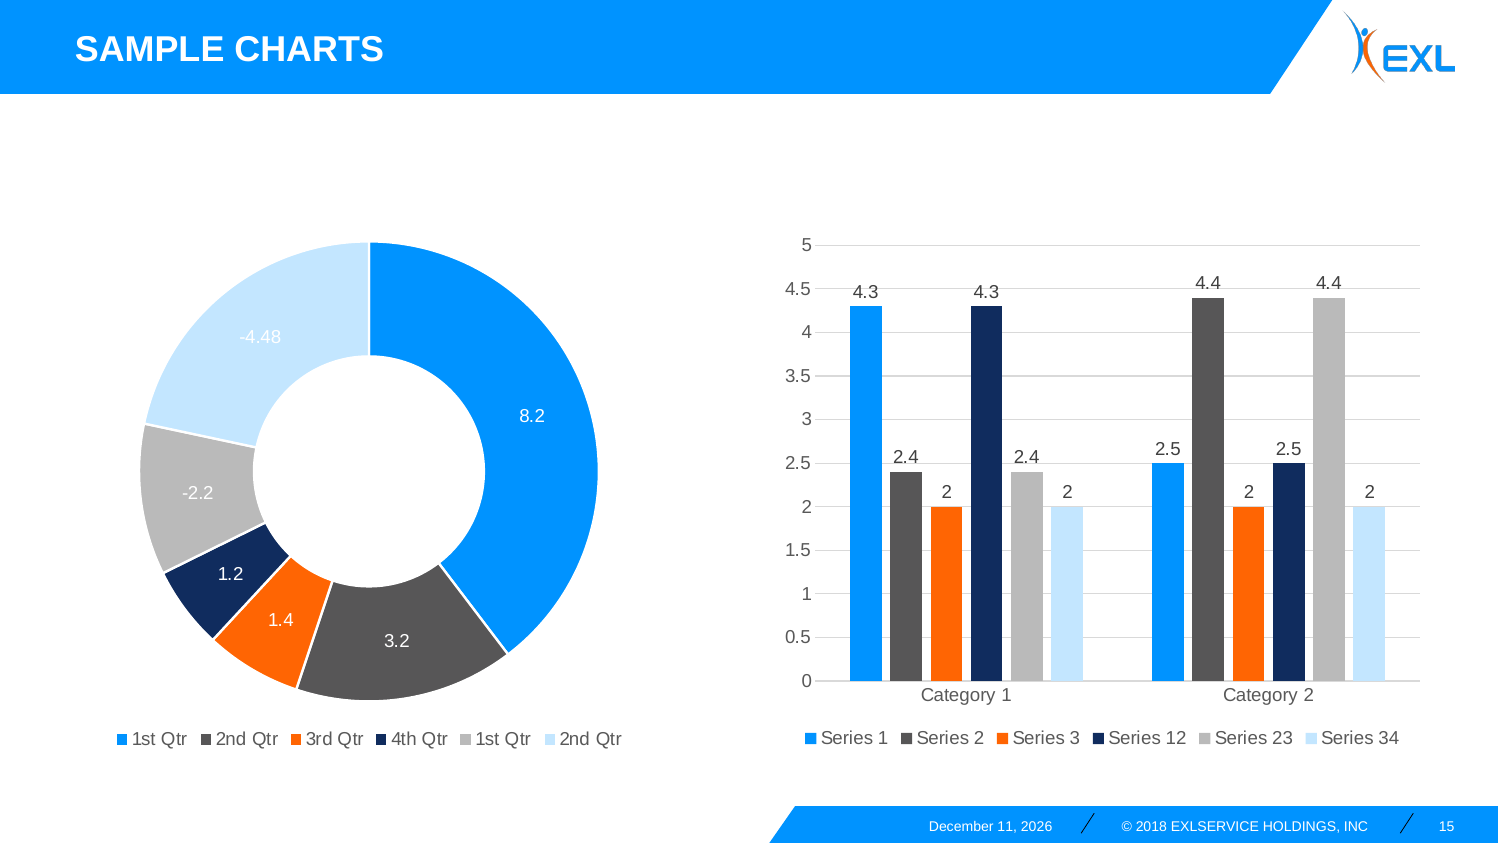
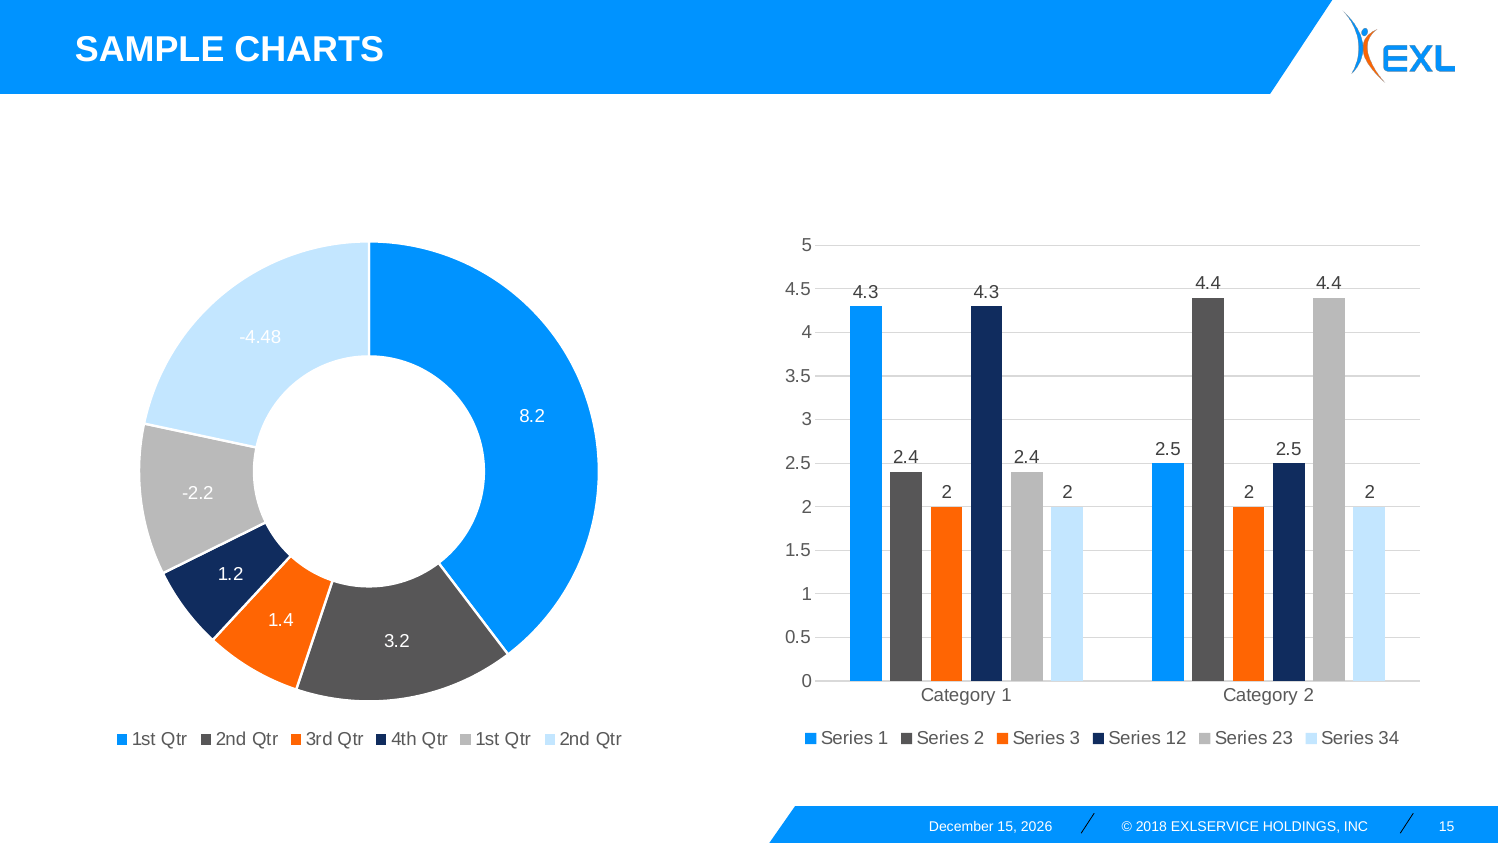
11 at (1007, 826): 11 -> 15
